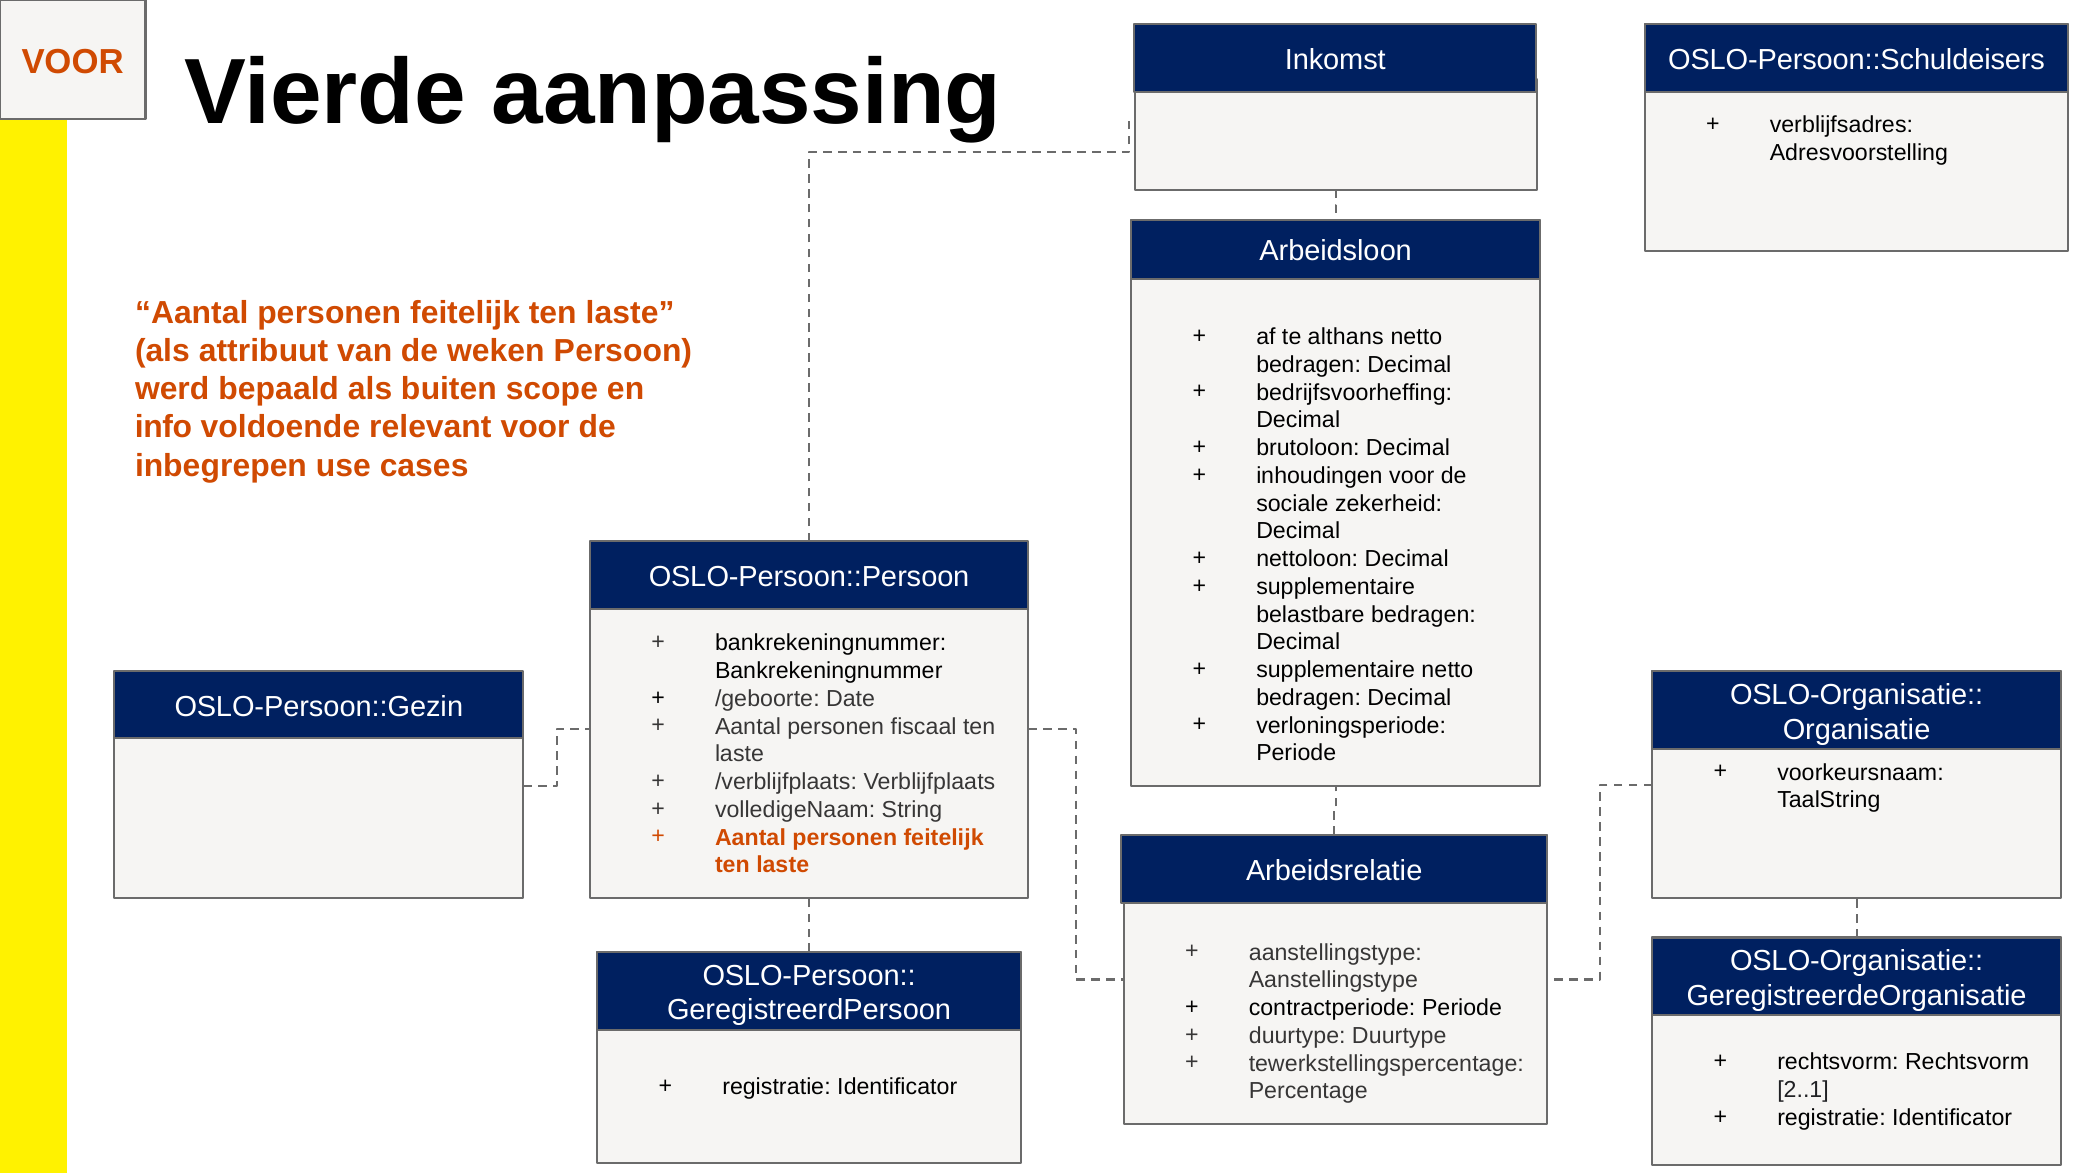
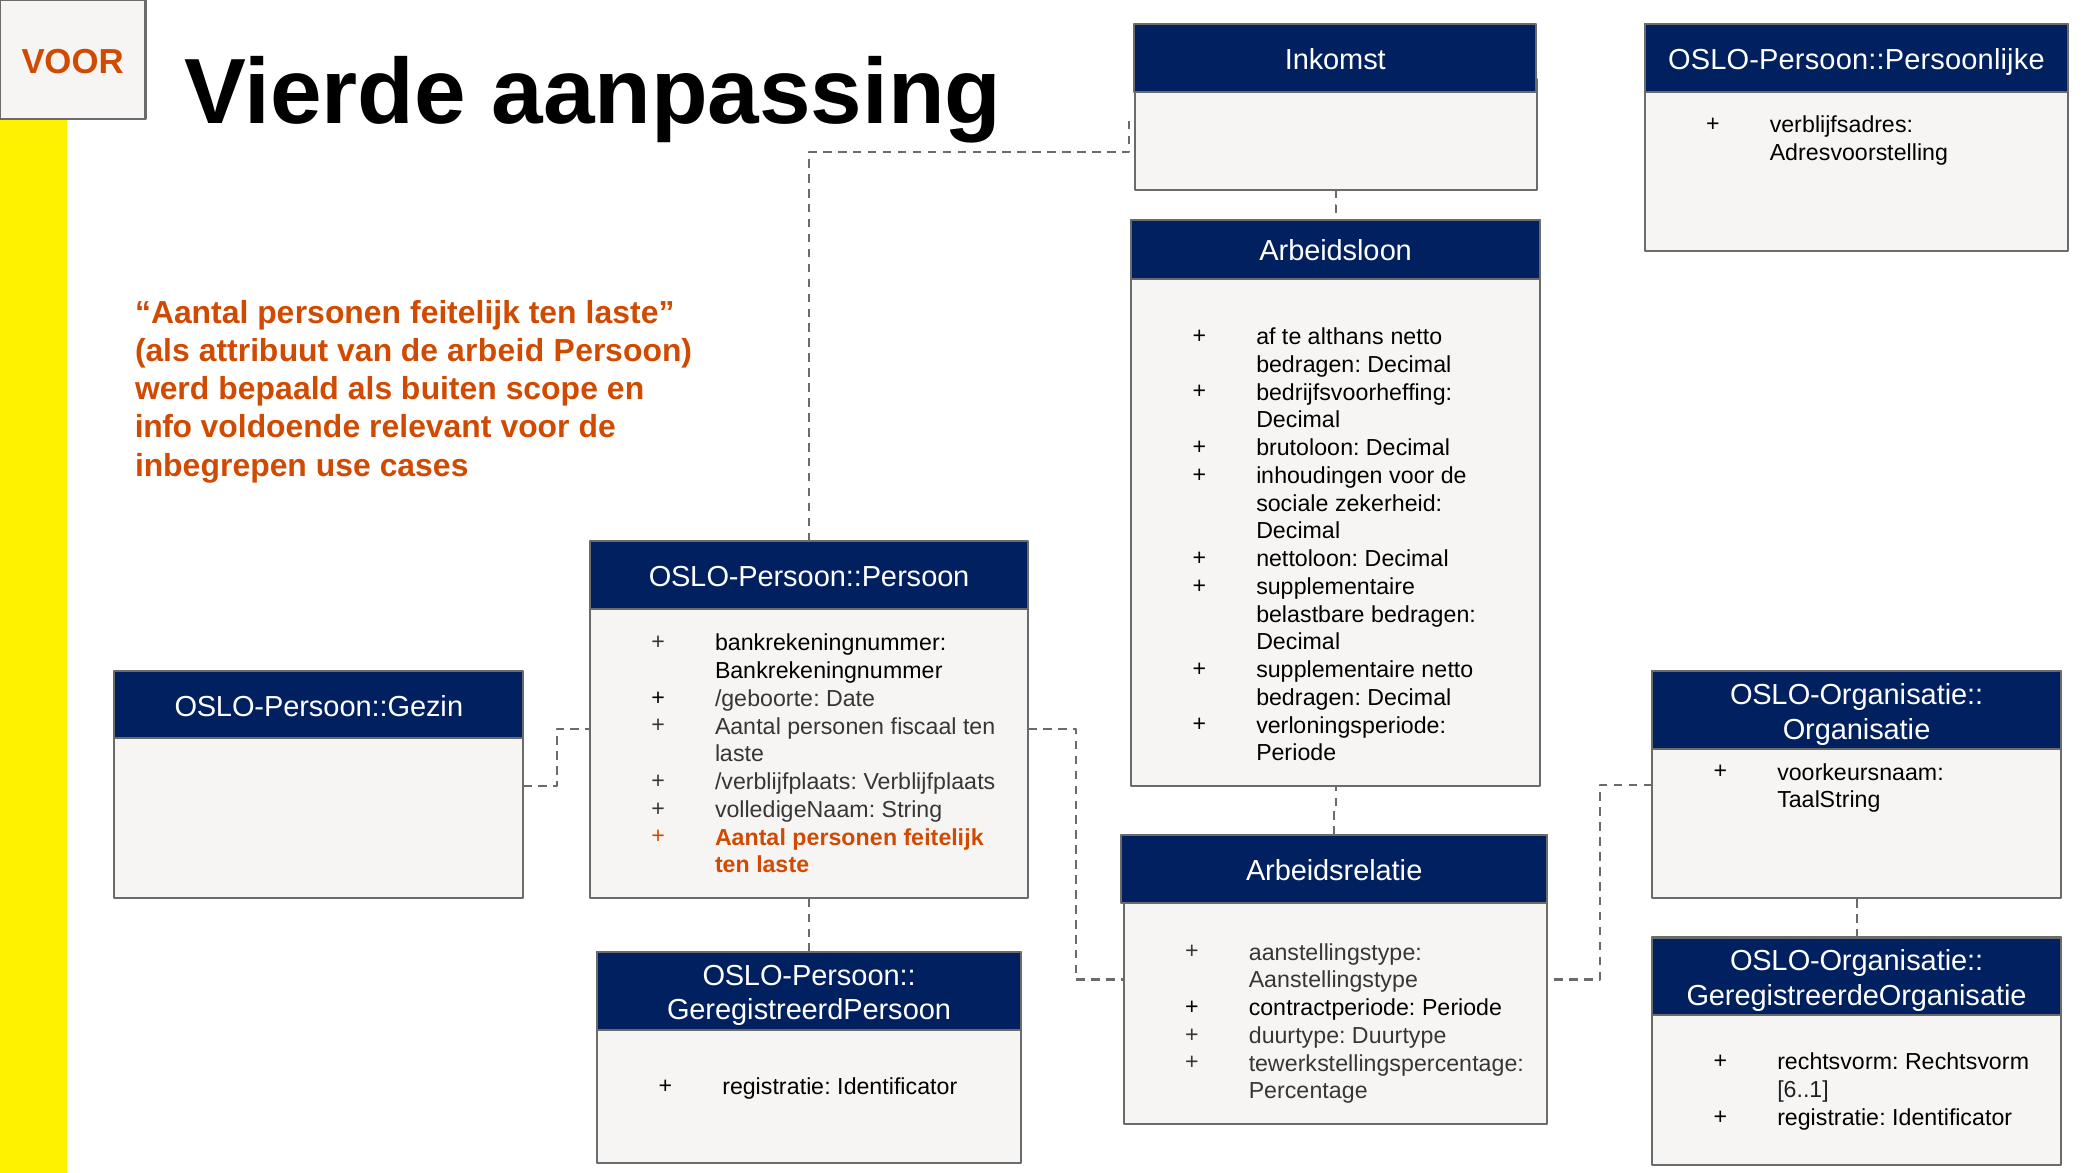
OSLO-Persoon::Schuldeisers: OSLO-Persoon::Schuldeisers -> OSLO-Persoon::Persoonlijke
weken: weken -> arbeid
2..1: 2..1 -> 6..1
